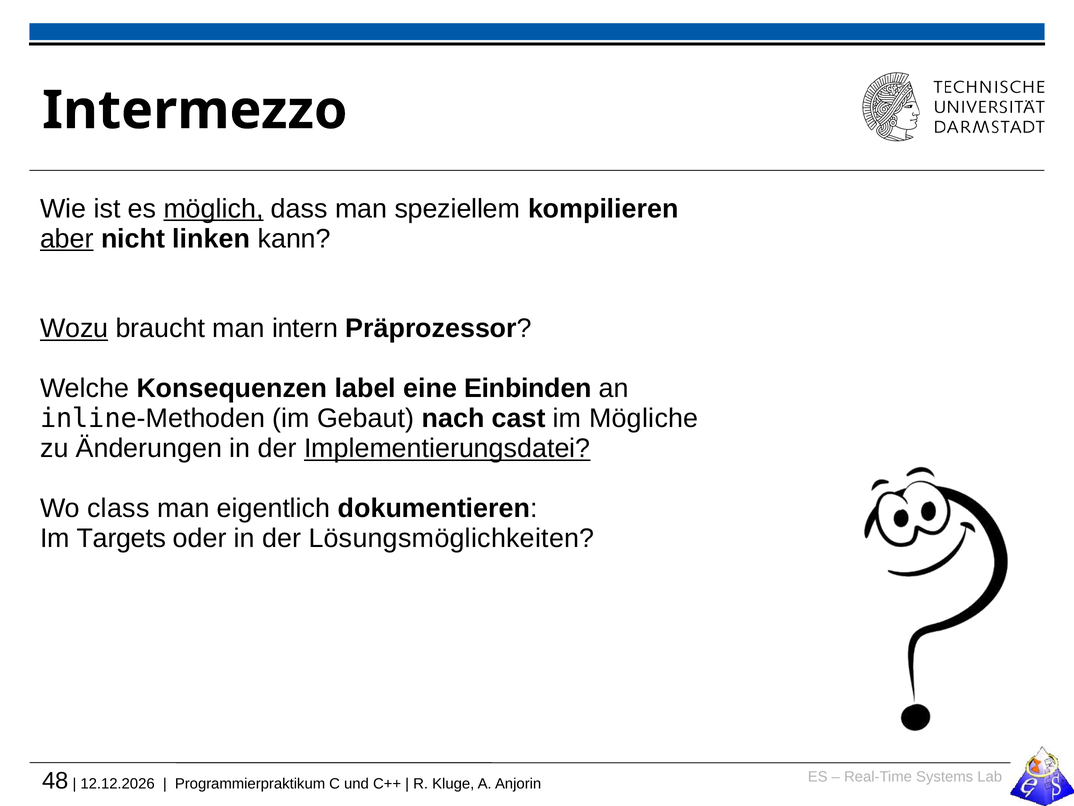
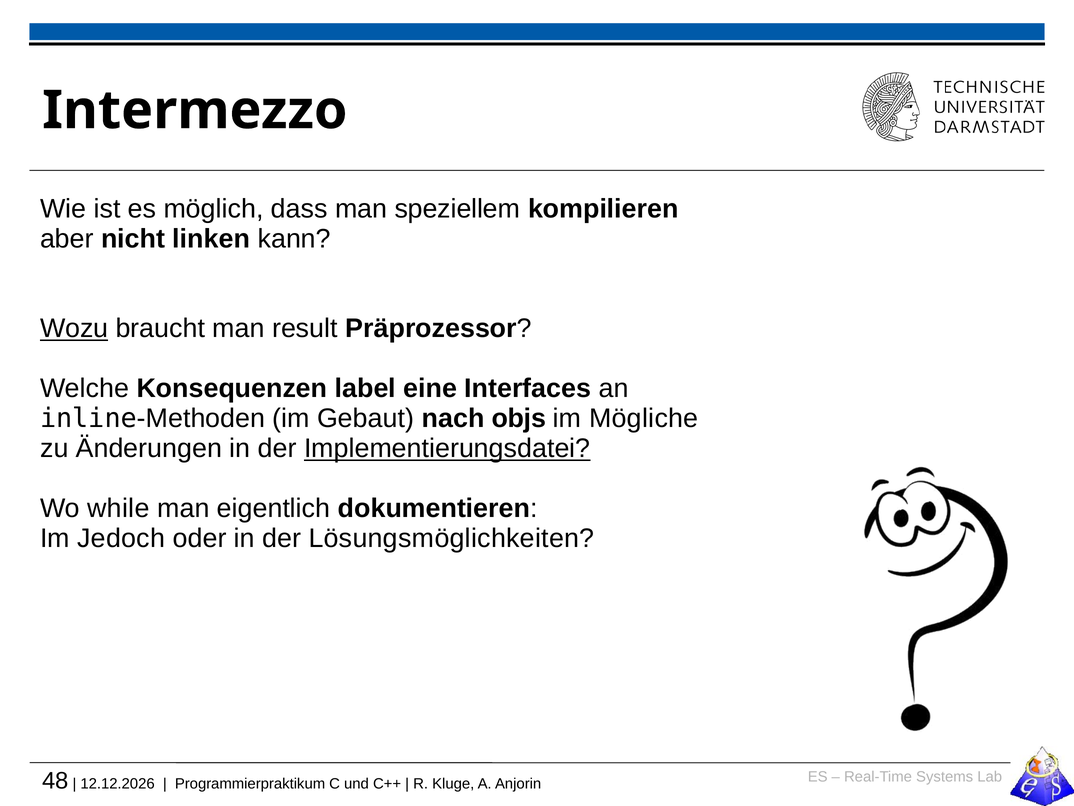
möglich underline: present -> none
aber underline: present -> none
intern: intern -> result
Einbinden: Einbinden -> Interfaces
cast: cast -> objs
class: class -> while
Targets: Targets -> Jedoch
